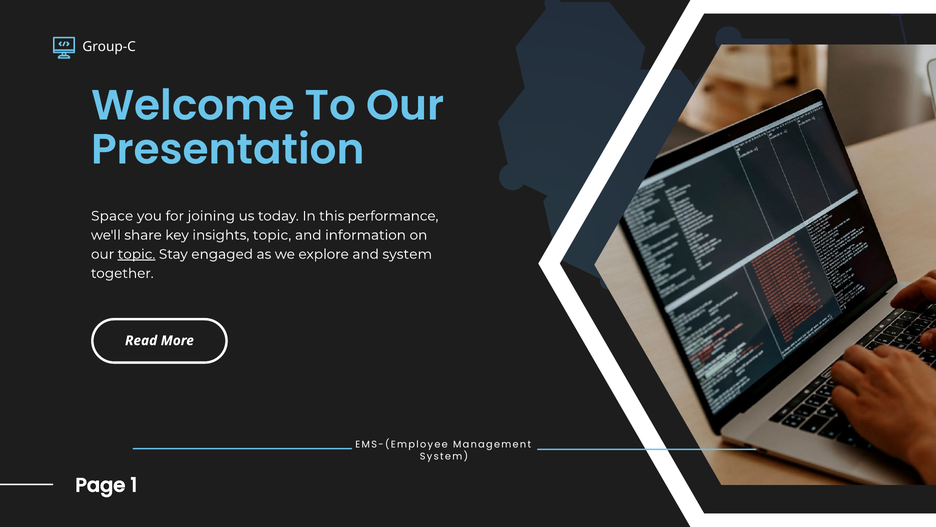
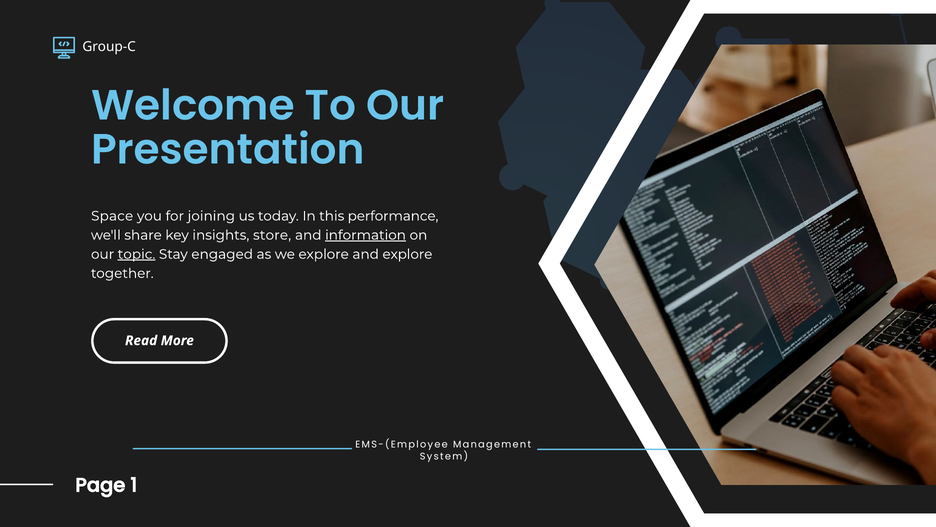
insights topic: topic -> store
information underline: none -> present
and system: system -> explore
